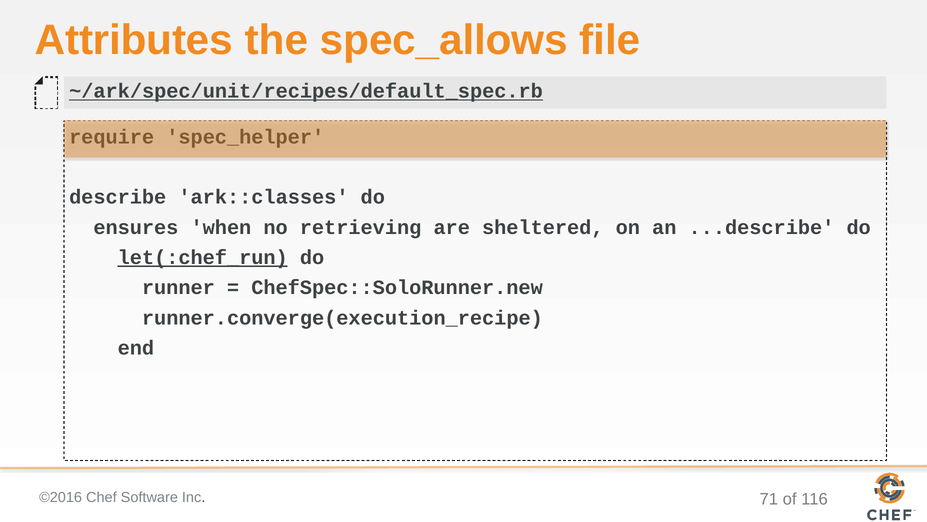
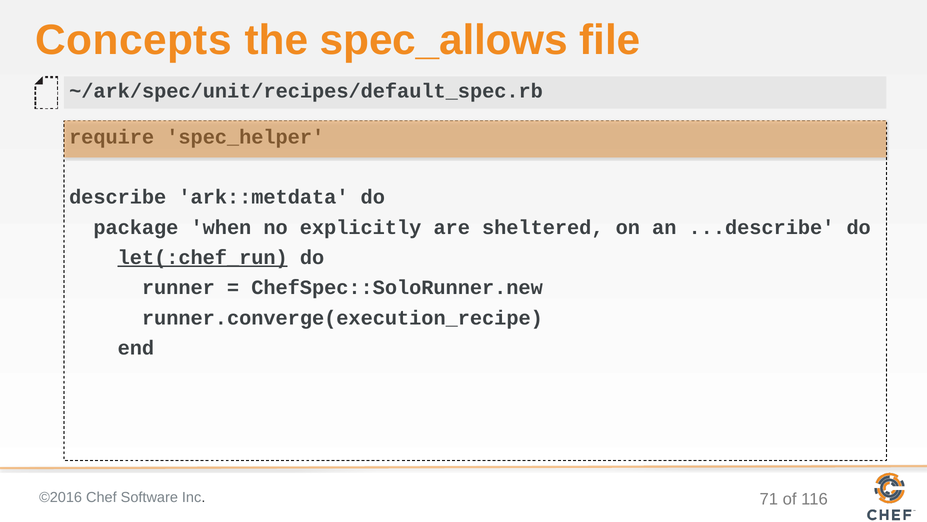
Attributes: Attributes -> Concepts
~/ark/spec/unit/recipes/default_spec.rb underline: present -> none
ark::classes: ark::classes -> ark::metdata
ensures: ensures -> package
retrieving: retrieving -> explicitly
